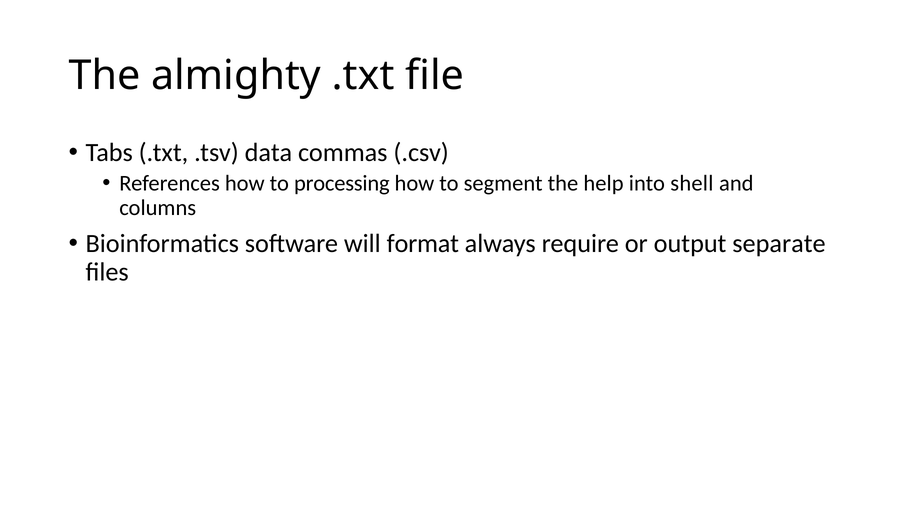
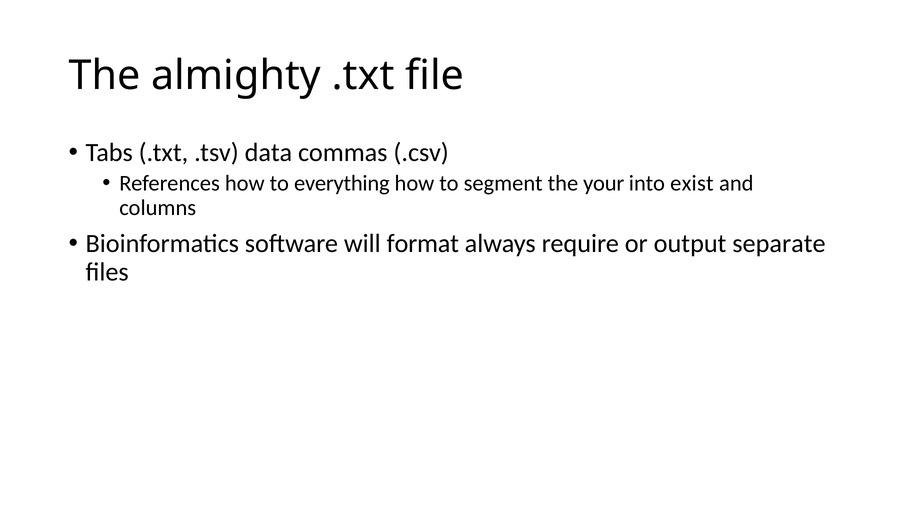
processing: processing -> everything
help: help -> your
shell: shell -> exist
